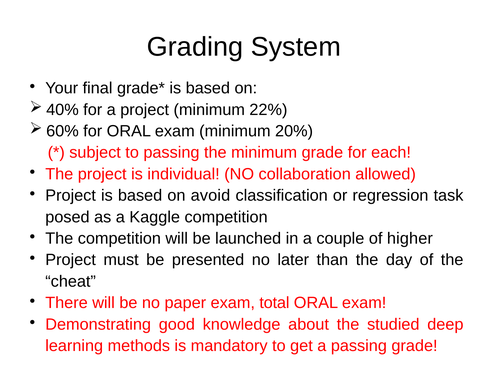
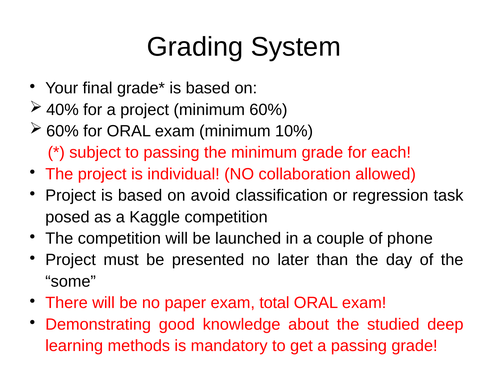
22%: 22% -> 60%
20%: 20% -> 10%
higher: higher -> phone
cheat: cheat -> some
